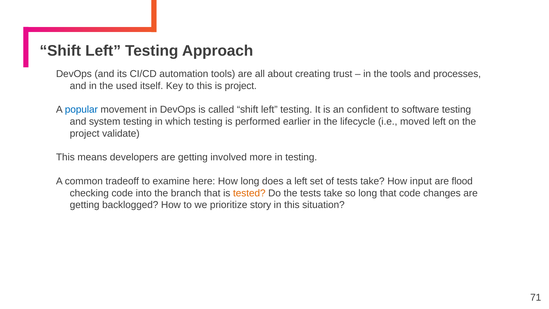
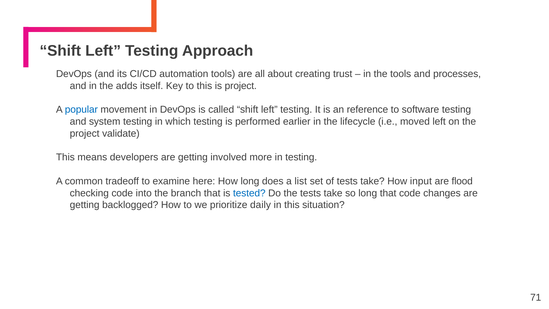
used: used -> adds
confident: confident -> reference
a left: left -> list
tested colour: orange -> blue
story: story -> daily
